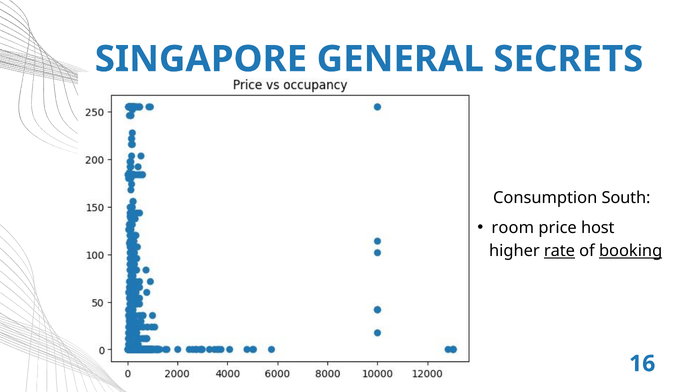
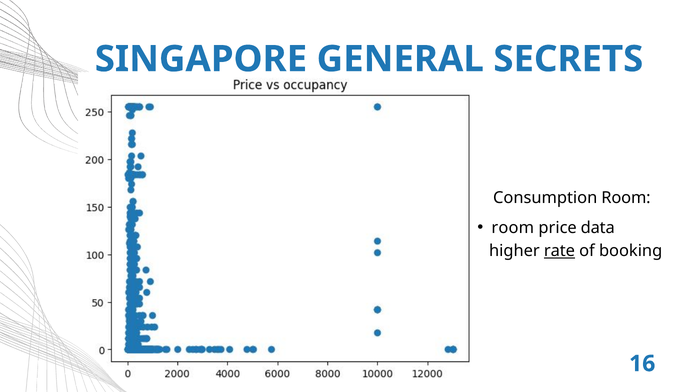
Consumption South: South -> Room
host: host -> data
booking underline: present -> none
